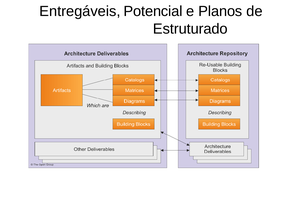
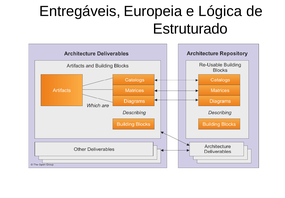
Potencial: Potencial -> Europeia
Planos: Planos -> Lógica
